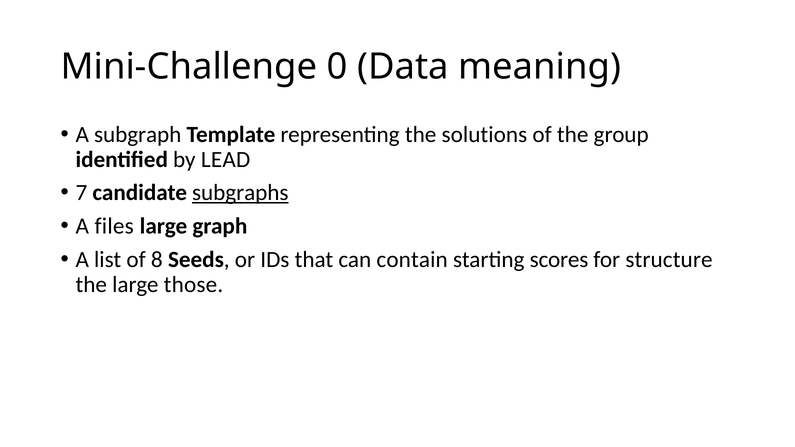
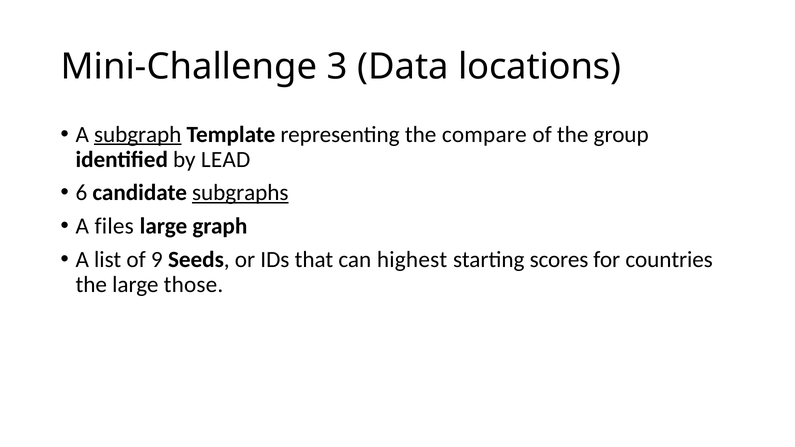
0: 0 -> 3
meaning: meaning -> locations
subgraph underline: none -> present
solutions: solutions -> compare
7: 7 -> 6
8: 8 -> 9
contain: contain -> highest
structure: structure -> countries
